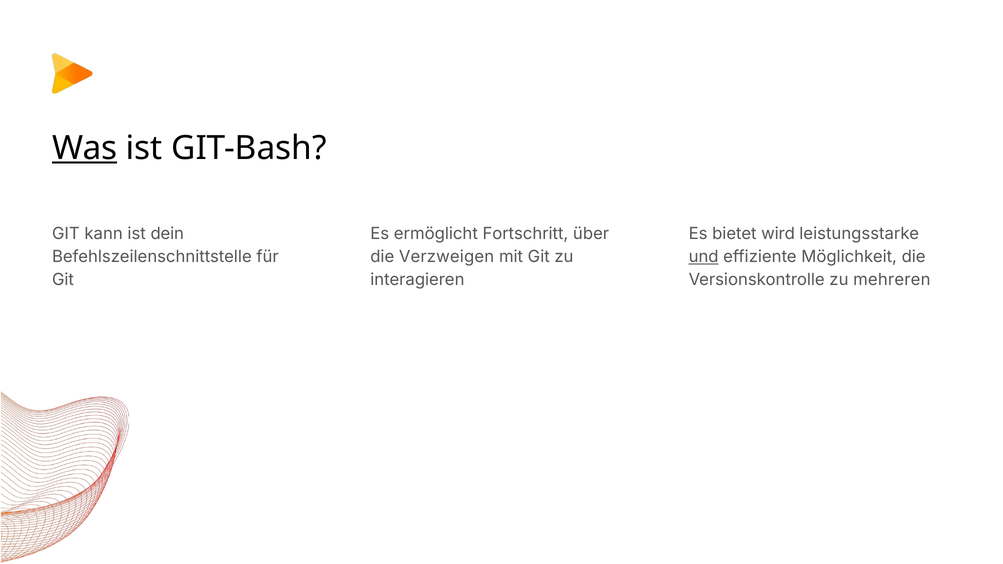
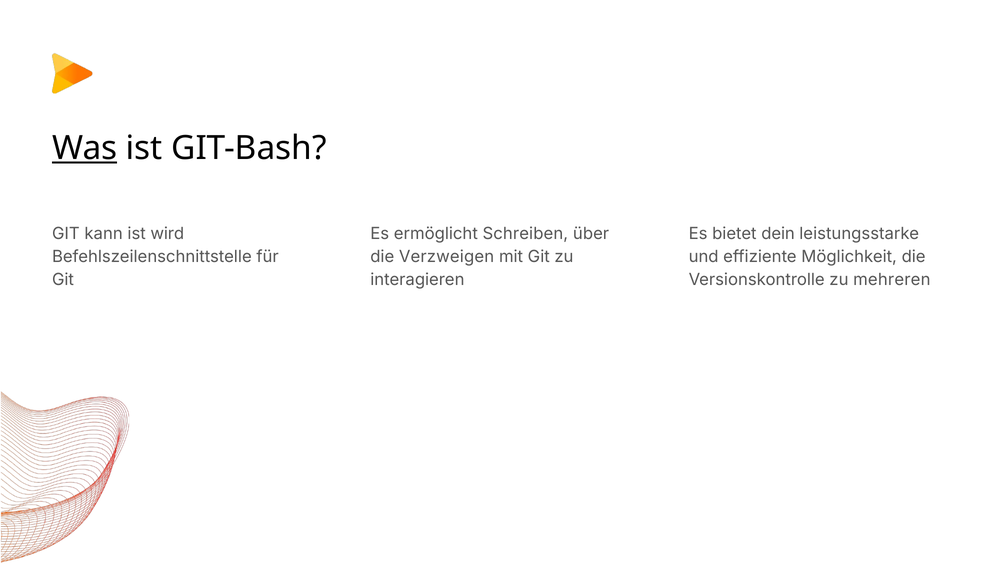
dein: dein -> wird
Fortschritt: Fortschritt -> Schreiben
wird: wird -> dein
und underline: present -> none
